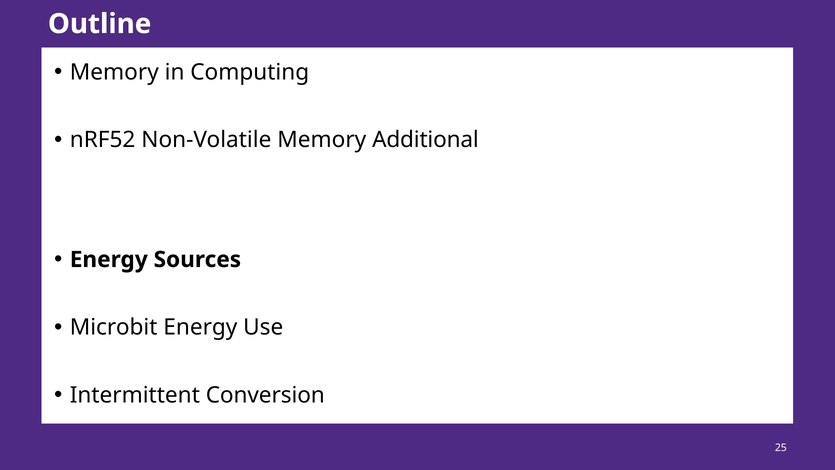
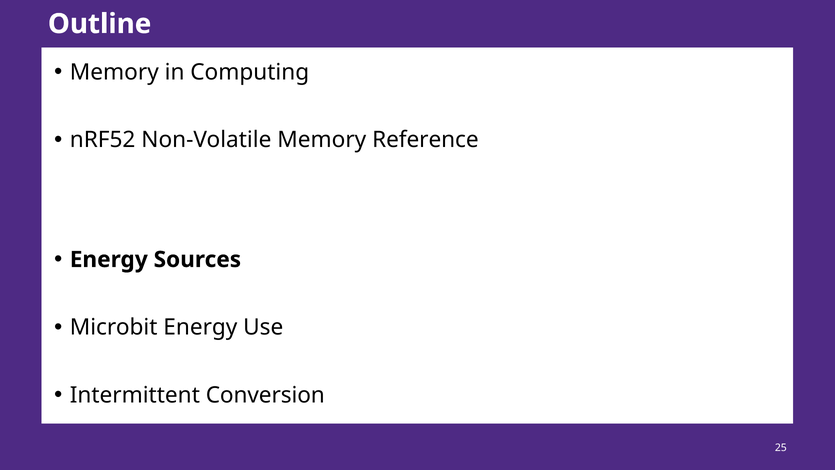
Additional: Additional -> Reference
